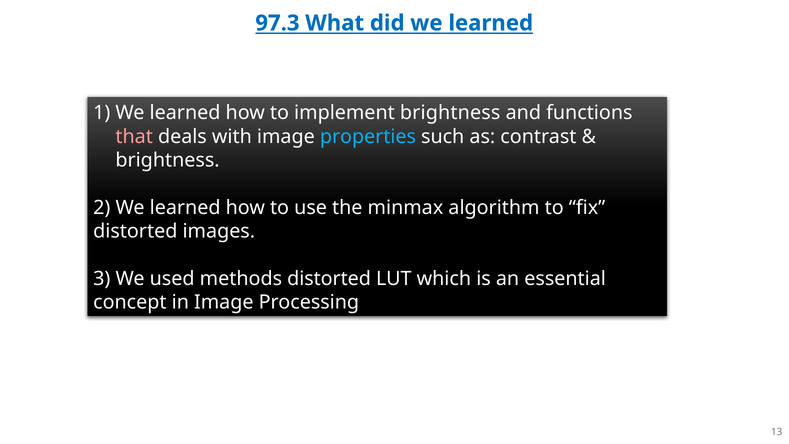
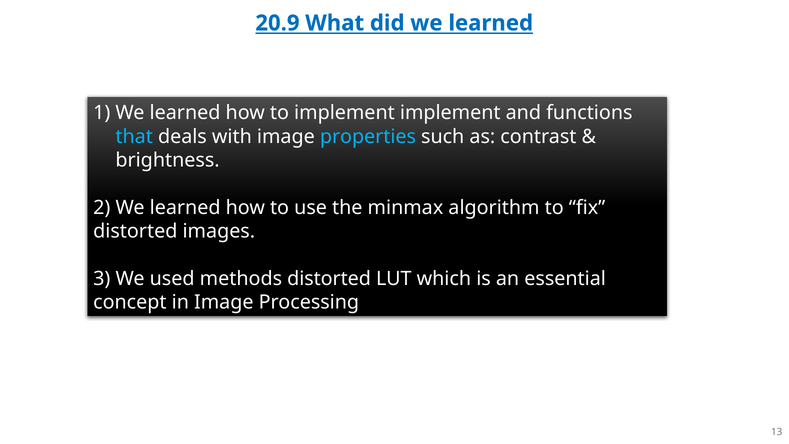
97.3: 97.3 -> 20.9
implement brightness: brightness -> implement
that colour: pink -> light blue
